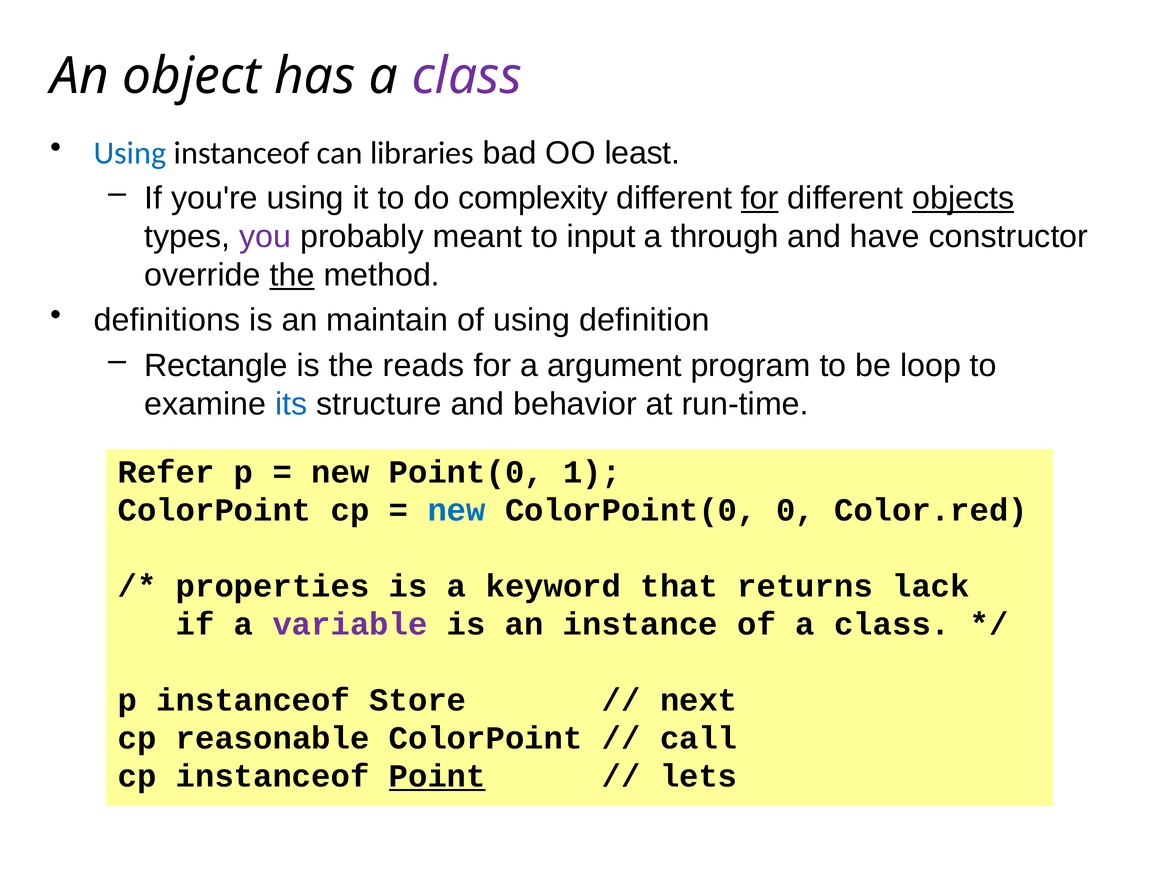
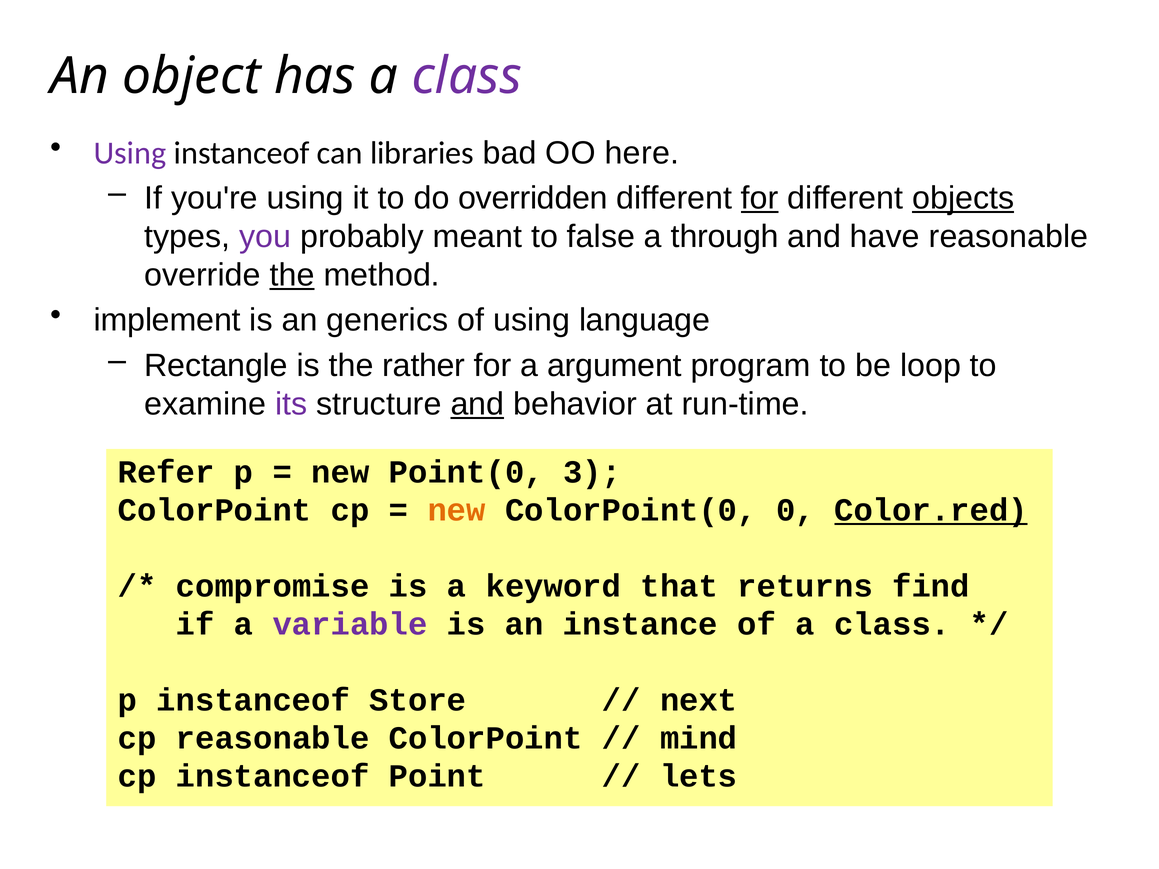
Using at (130, 153) colour: blue -> purple
least: least -> here
complexity: complexity -> overridden
input: input -> false
have constructor: constructor -> reasonable
definitions: definitions -> implement
maintain: maintain -> generics
definition: definition -> language
reads: reads -> rather
its colour: blue -> purple
and at (477, 404) underline: none -> present
1: 1 -> 3
new at (457, 510) colour: blue -> orange
Color.red underline: none -> present
properties: properties -> compromise
lack: lack -> find
call: call -> mind
Point underline: present -> none
